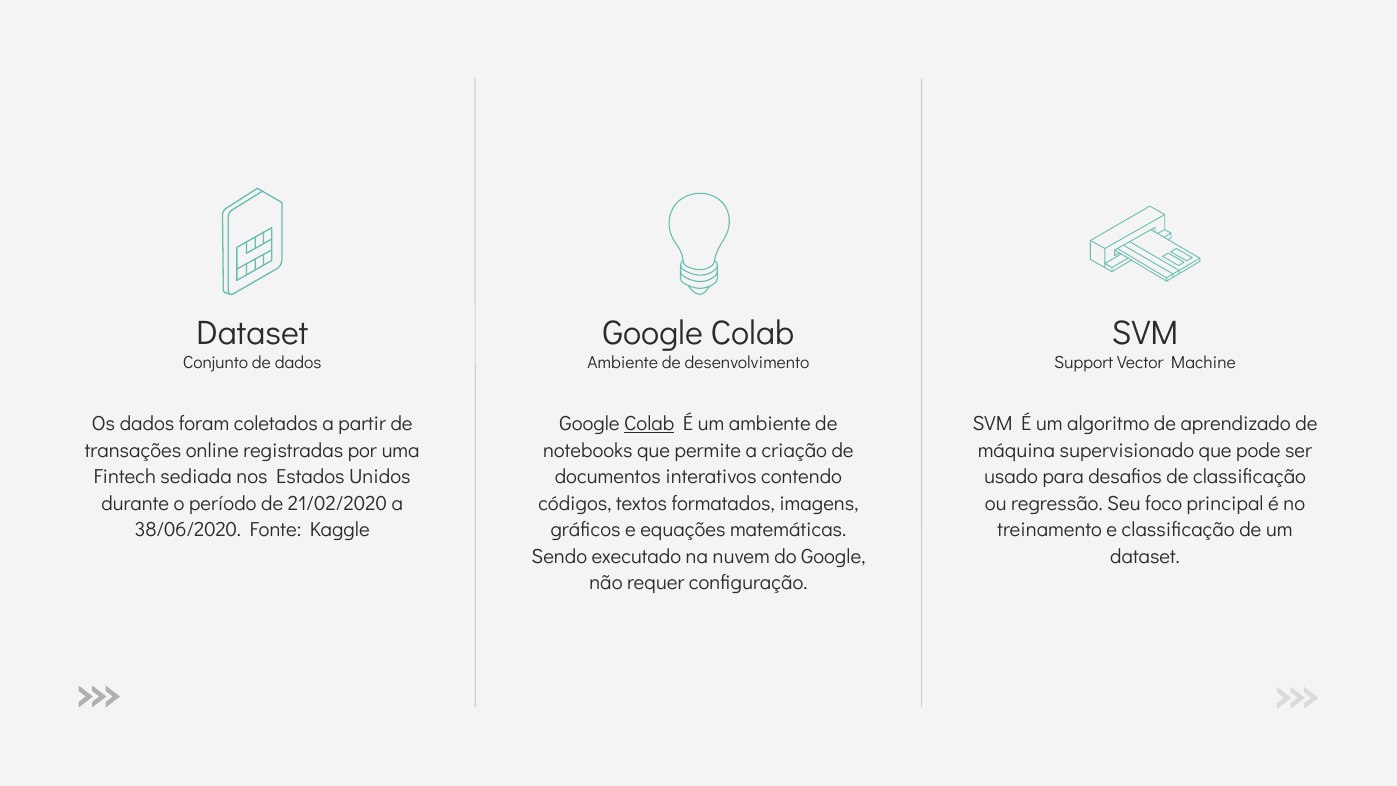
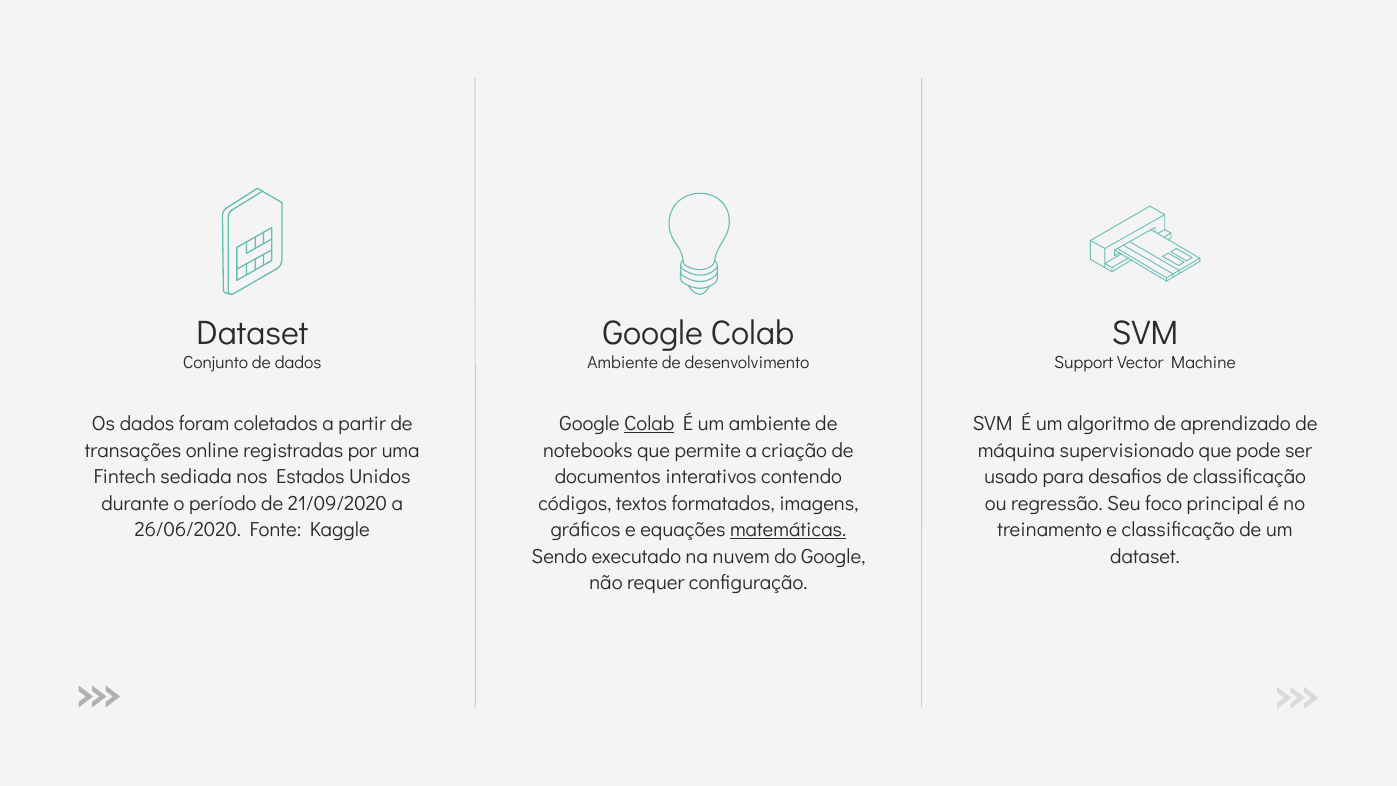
21/02/2020: 21/02/2020 -> 21/09/2020
38/06/2020: 38/06/2020 -> 26/06/2020
matemáticas underline: none -> present
